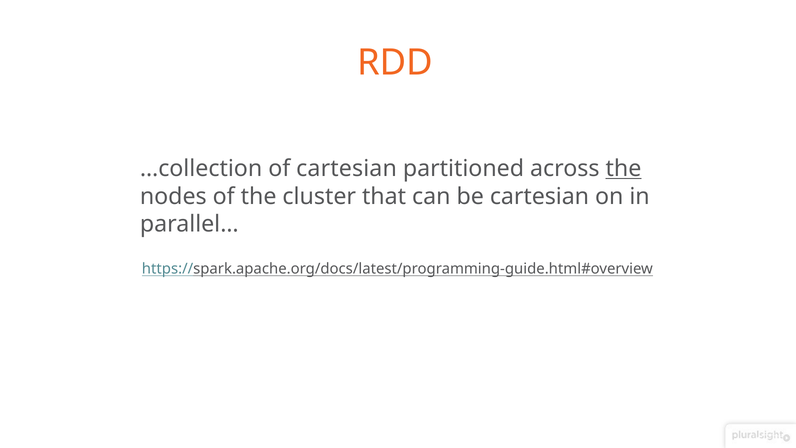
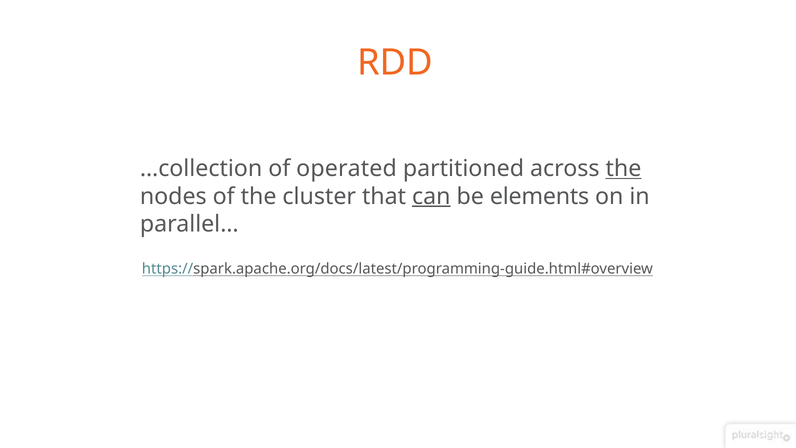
of cartesian: cartesian -> operated
can underline: none -> present
be cartesian: cartesian -> elements
